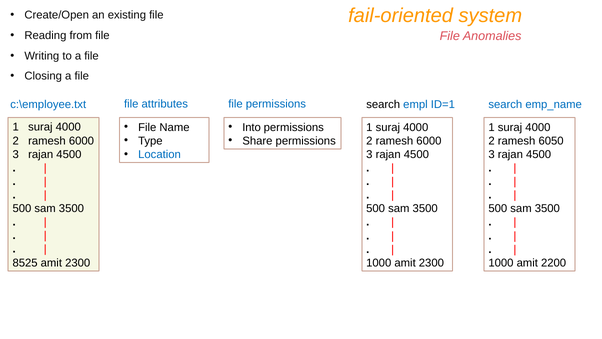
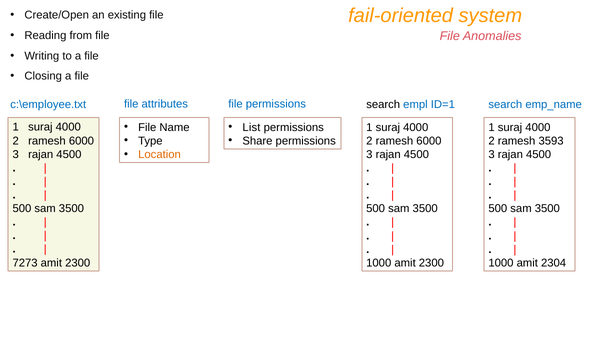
Into: Into -> List
6050: 6050 -> 3593
Location colour: blue -> orange
8525: 8525 -> 7273
2200: 2200 -> 2304
